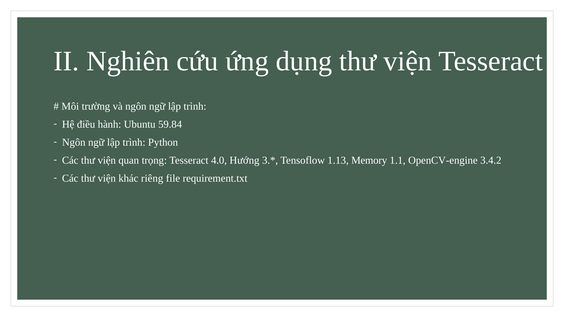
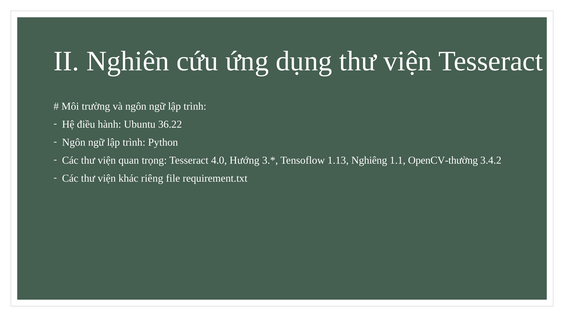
59.84: 59.84 -> 36.22
Memory: Memory -> Nghiêng
OpenCV-engine: OpenCV-engine -> OpenCV-thường
